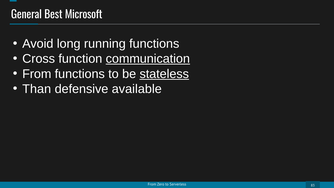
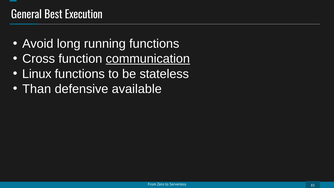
Microsoft: Microsoft -> Execution
From at (37, 74): From -> Linux
stateless underline: present -> none
